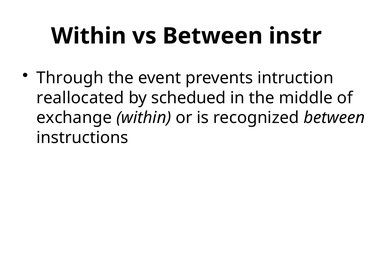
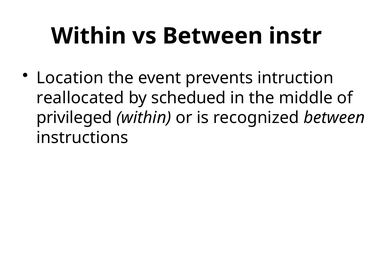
Through: Through -> Location
exchange: exchange -> privileged
